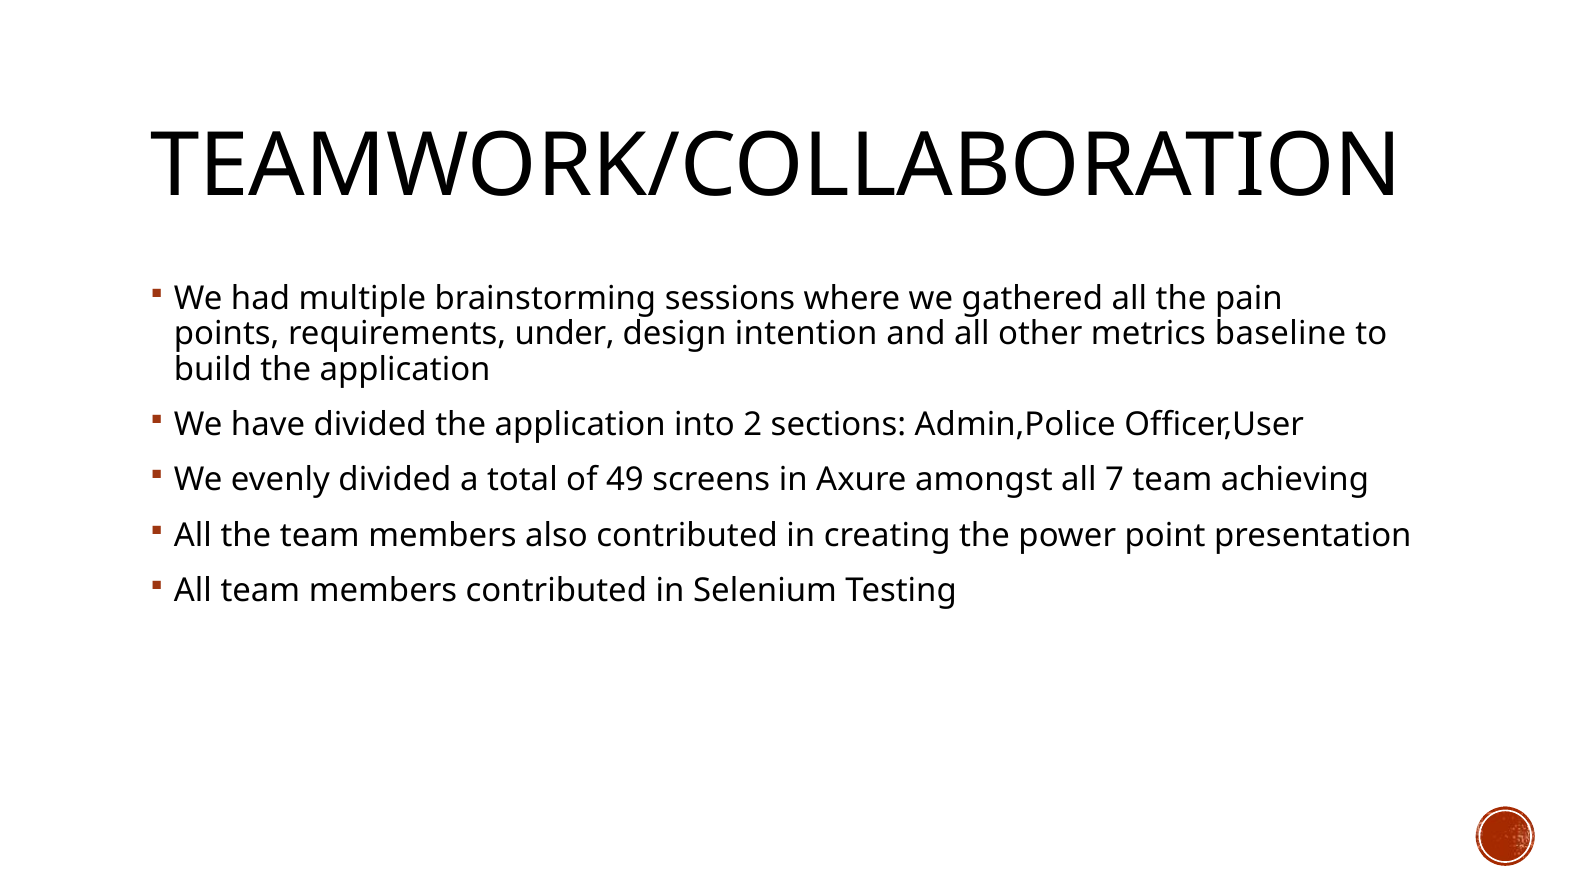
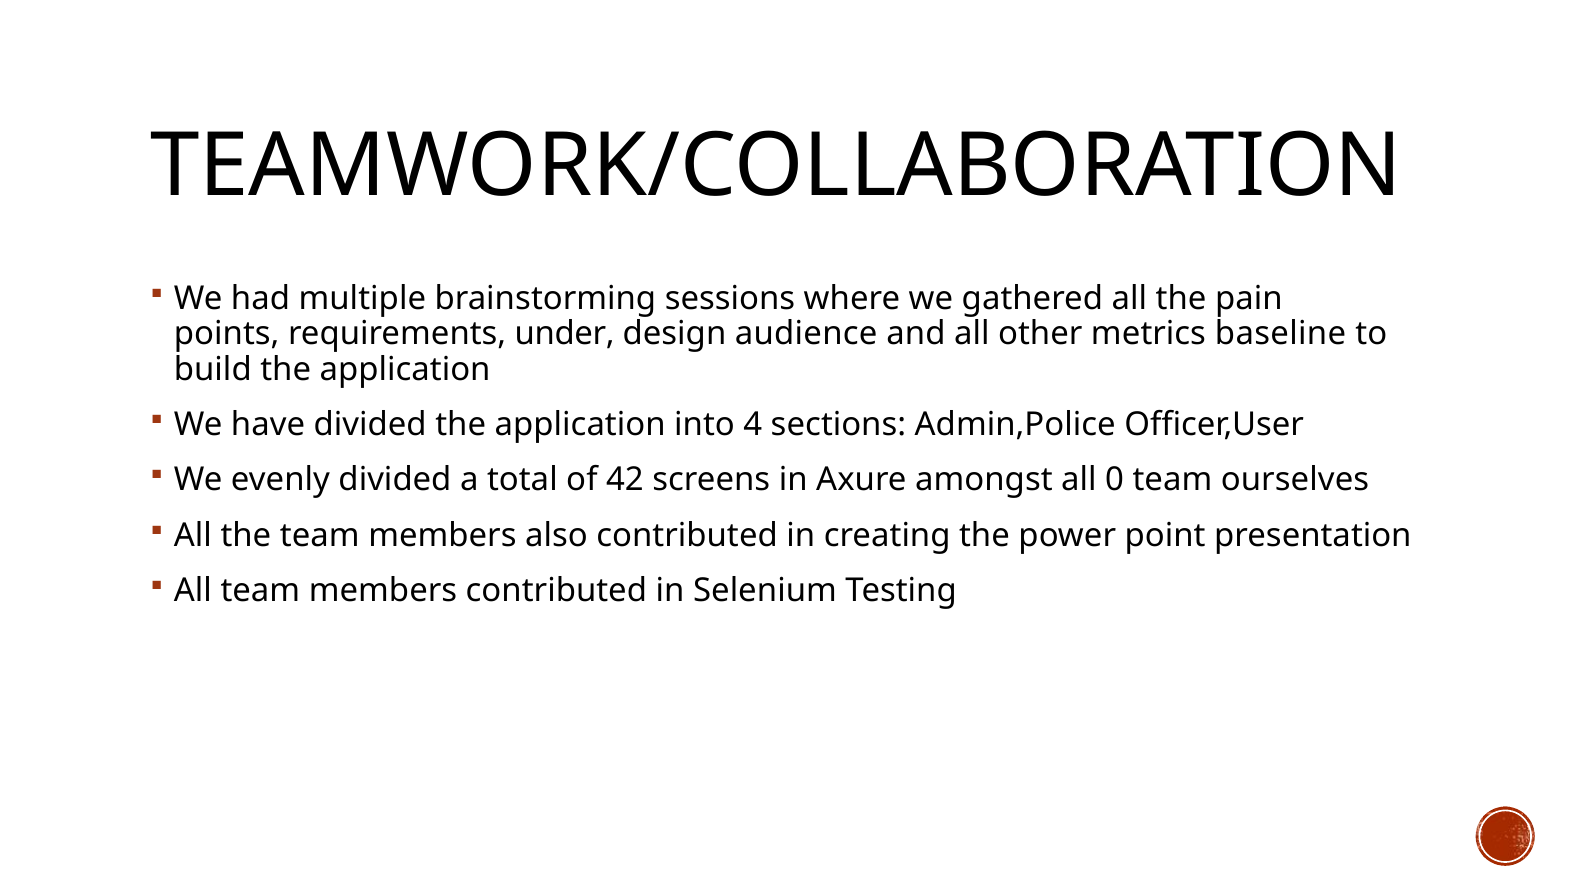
intention: intention -> audience
2: 2 -> 4
49: 49 -> 42
7: 7 -> 0
achieving: achieving -> ourselves
